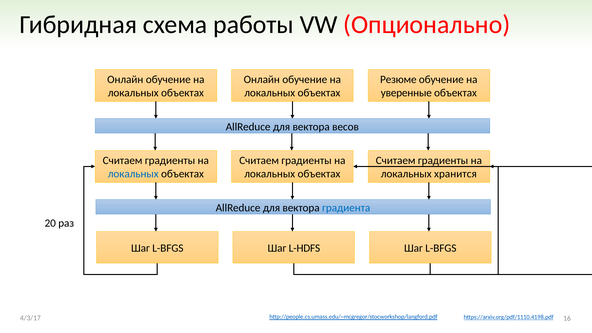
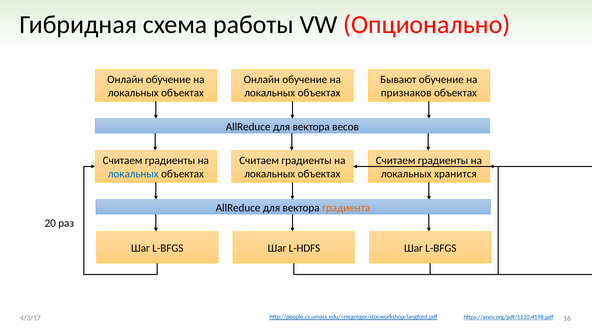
Резюме: Резюме -> Бывают
уверенные: уверенные -> признаков
градиента colour: blue -> orange
